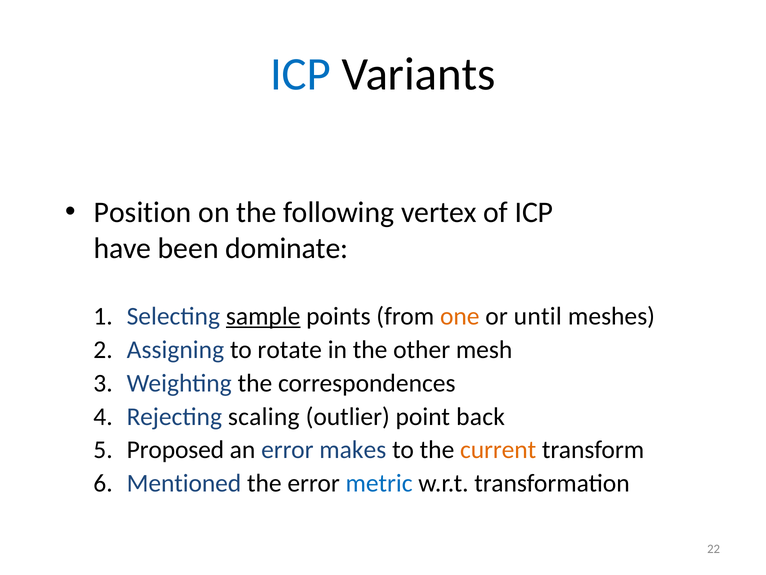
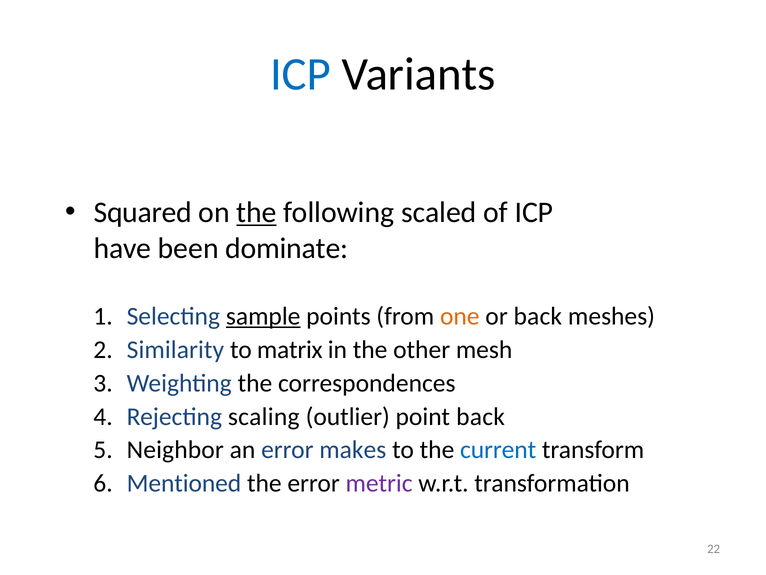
Position: Position -> Squared
the at (257, 212) underline: none -> present
vertex: vertex -> scaled
or until: until -> back
Assigning: Assigning -> Similarity
rotate: rotate -> matrix
Proposed: Proposed -> Neighbor
current colour: orange -> blue
metric colour: blue -> purple
